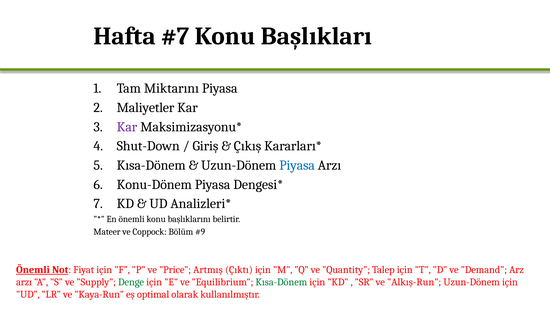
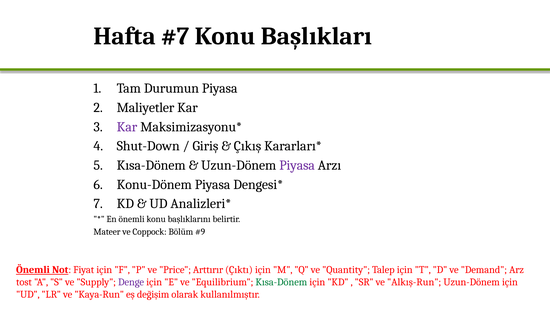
Miktarını: Miktarını -> Durumun
Piyasa at (297, 166) colour: blue -> purple
Artmış: Artmış -> Arttırır
arzı at (24, 283): arzı -> tost
Denge colour: green -> purple
optimal: optimal -> değişim
